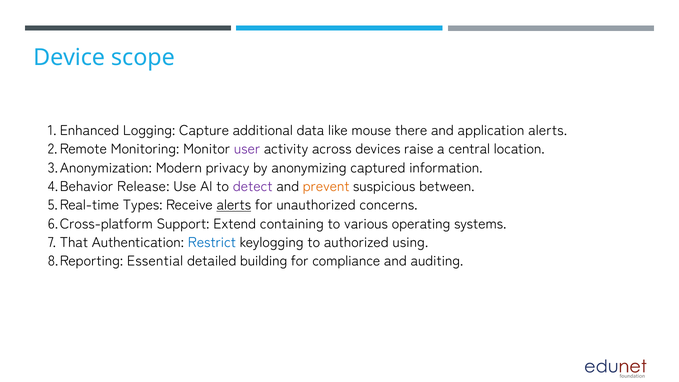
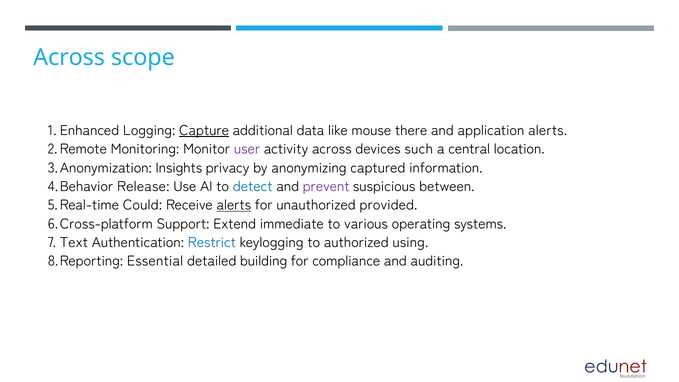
Device at (69, 57): Device -> Across
Capture underline: none -> present
raise: raise -> such
Modern: Modern -> Insights
detect colour: purple -> blue
prevent colour: orange -> purple
Types: Types -> Could
concerns: concerns -> provided
containing: containing -> immediate
That: That -> Text
